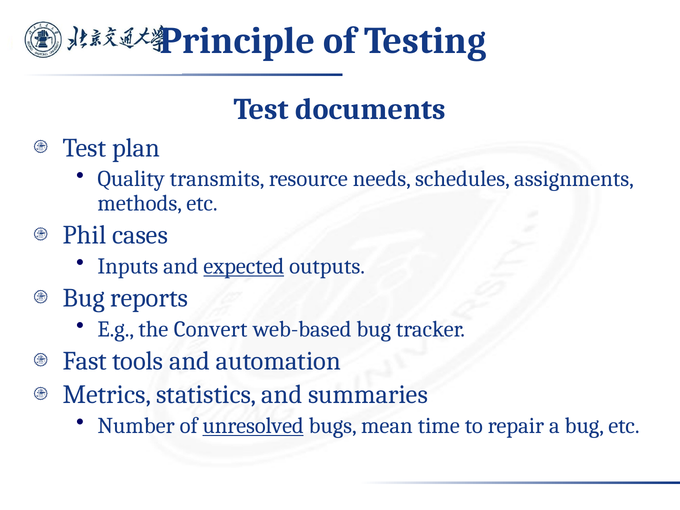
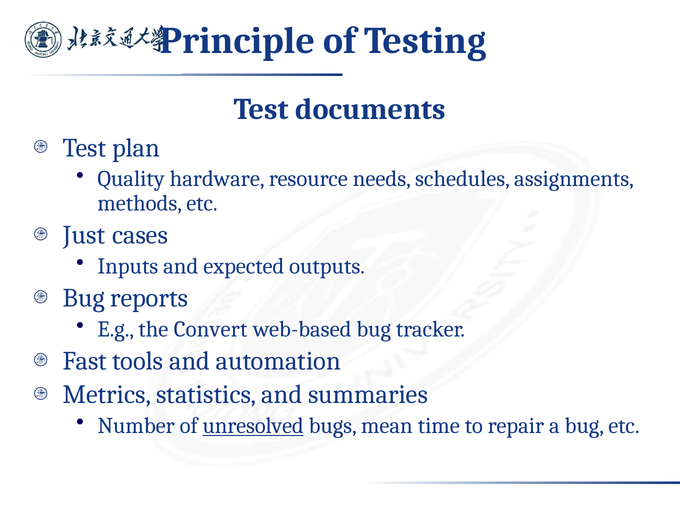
transmits: transmits -> hardware
Phil: Phil -> Just
expected underline: present -> none
